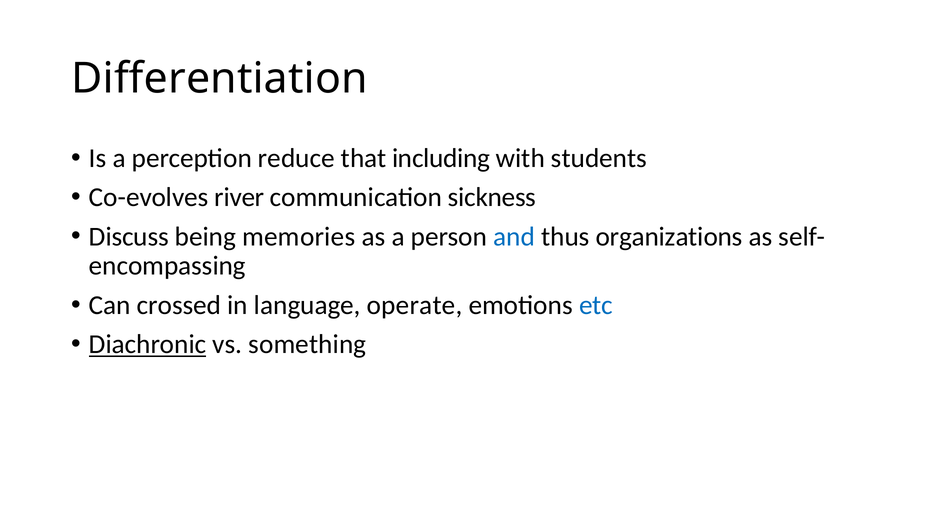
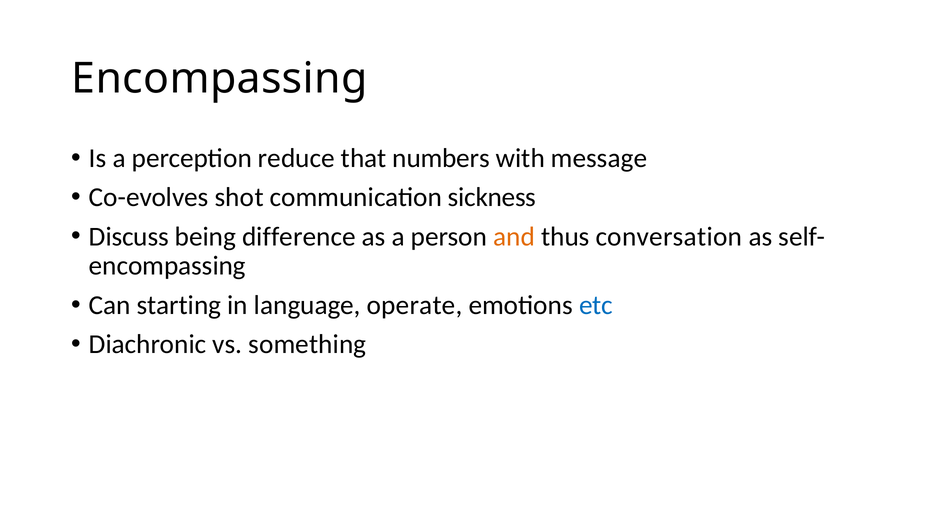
Differentiation at (220, 79): Differentiation -> Encompassing
including: including -> numbers
students: students -> message
river: river -> shot
memories: memories -> difference
and colour: blue -> orange
organizations: organizations -> conversation
crossed: crossed -> starting
Diachronic underline: present -> none
